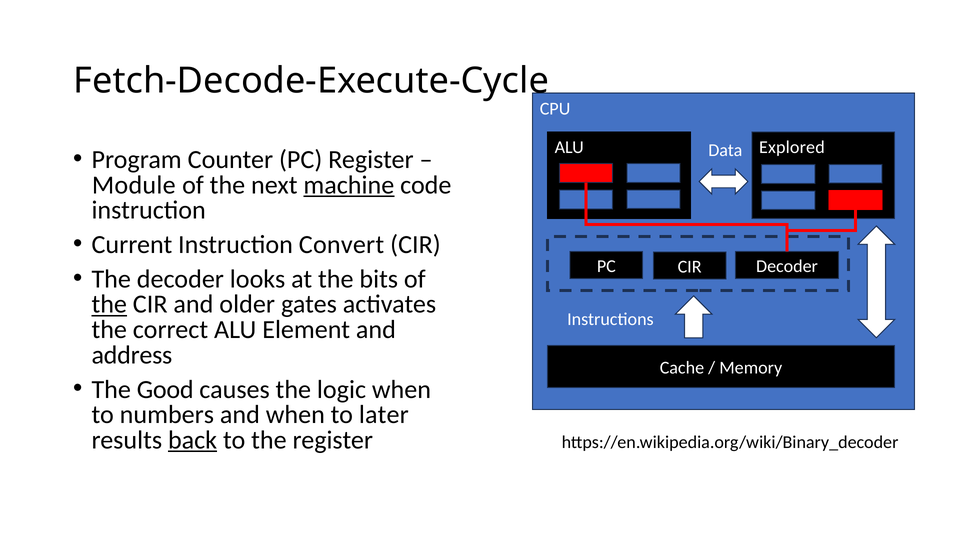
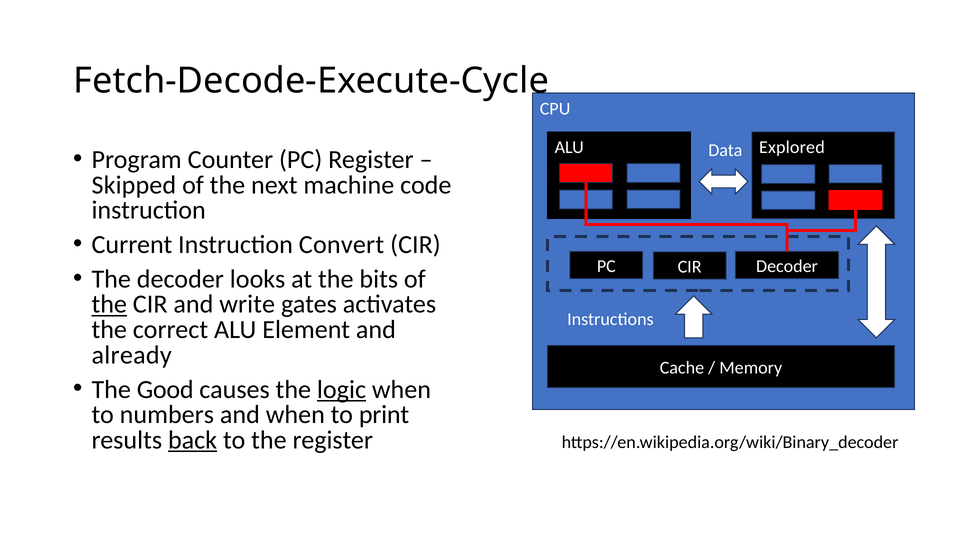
Module: Module -> Skipped
machine underline: present -> none
older: older -> write
address: address -> already
logic underline: none -> present
later: later -> print
